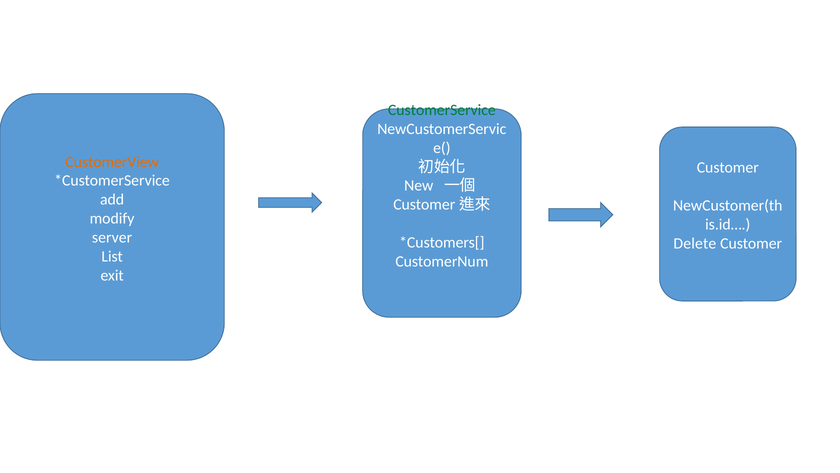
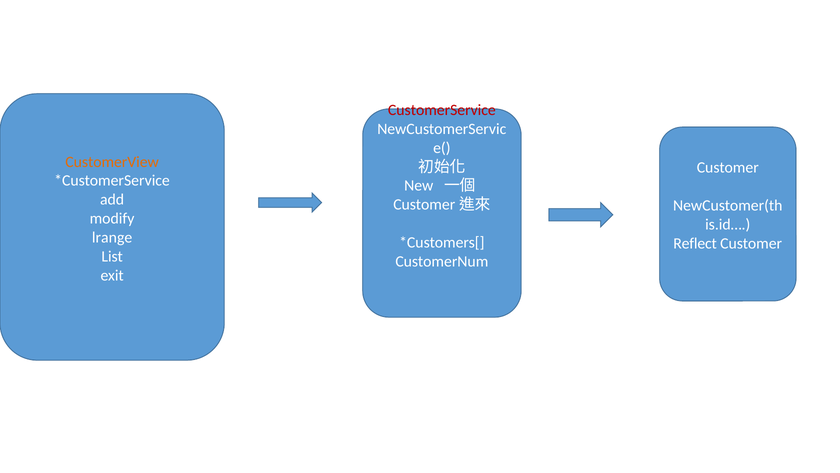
CustomerService colour: green -> red
server: server -> lrange
Delete: Delete -> Reflect
